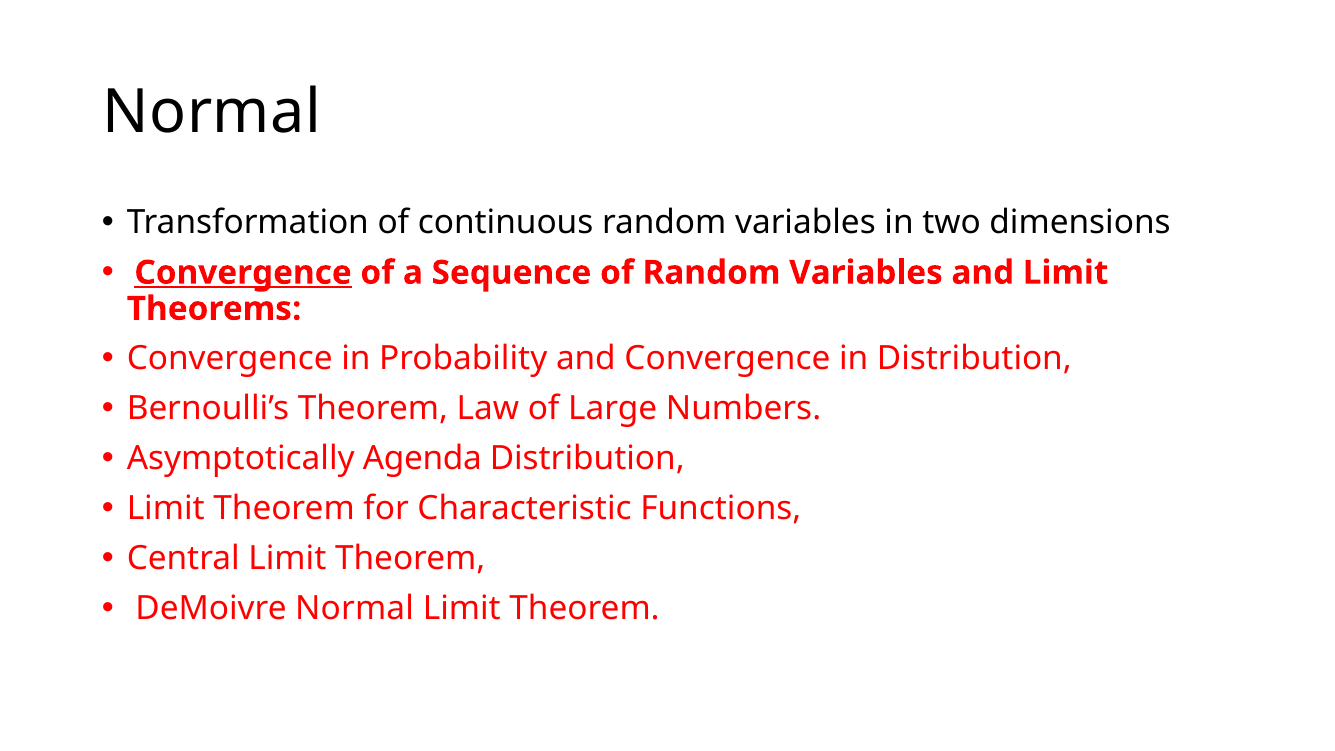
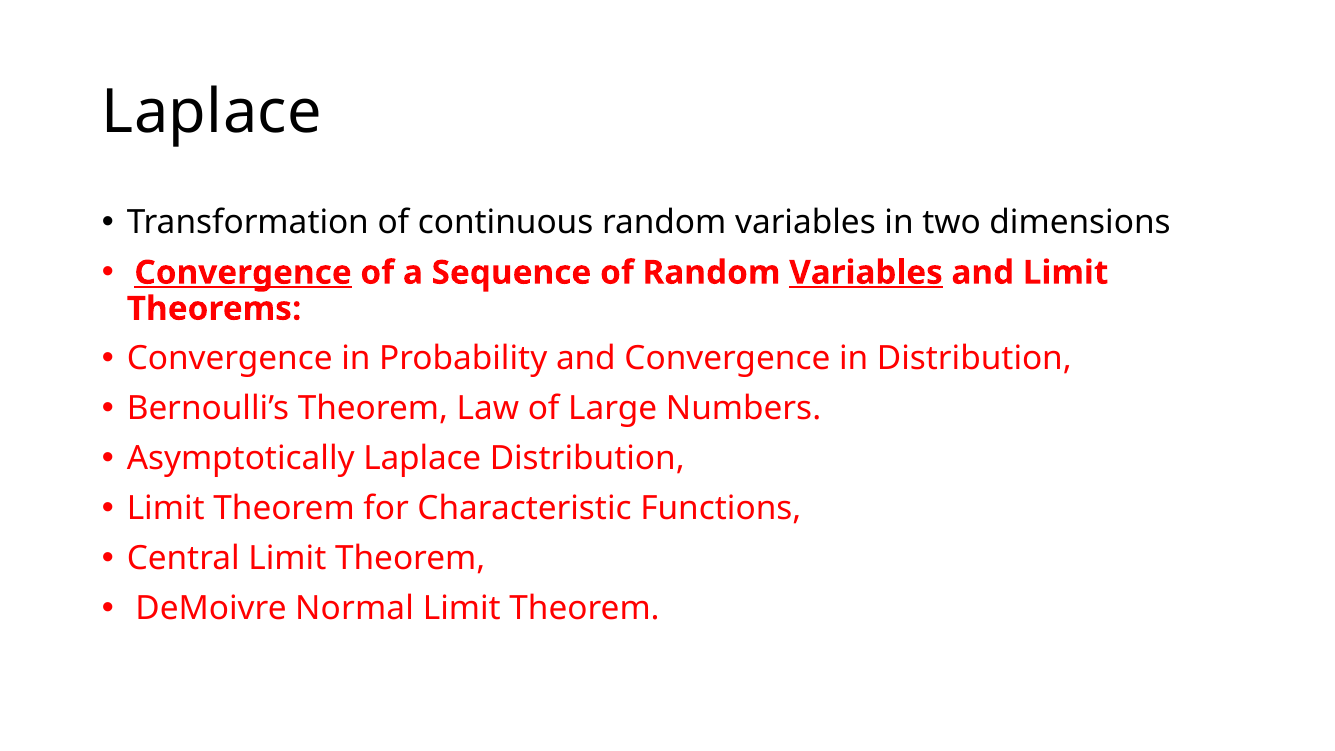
Normal at (212, 112): Normal -> Laplace
Variables at (866, 273) underline: none -> present
Asymptotically Agenda: Agenda -> Laplace
